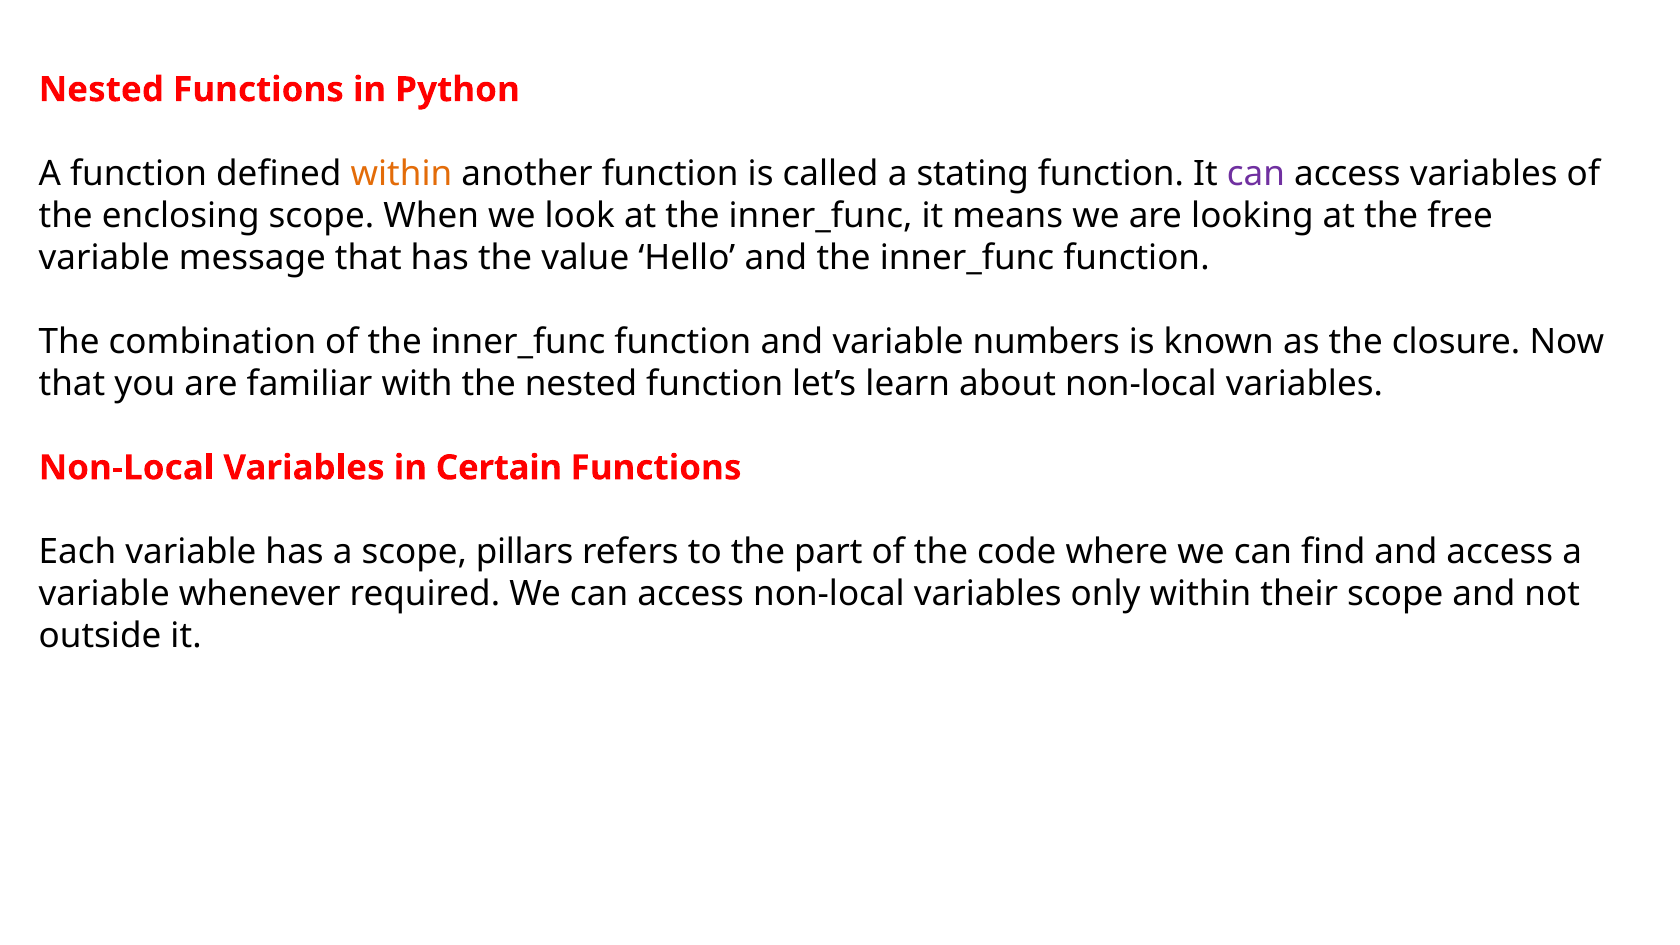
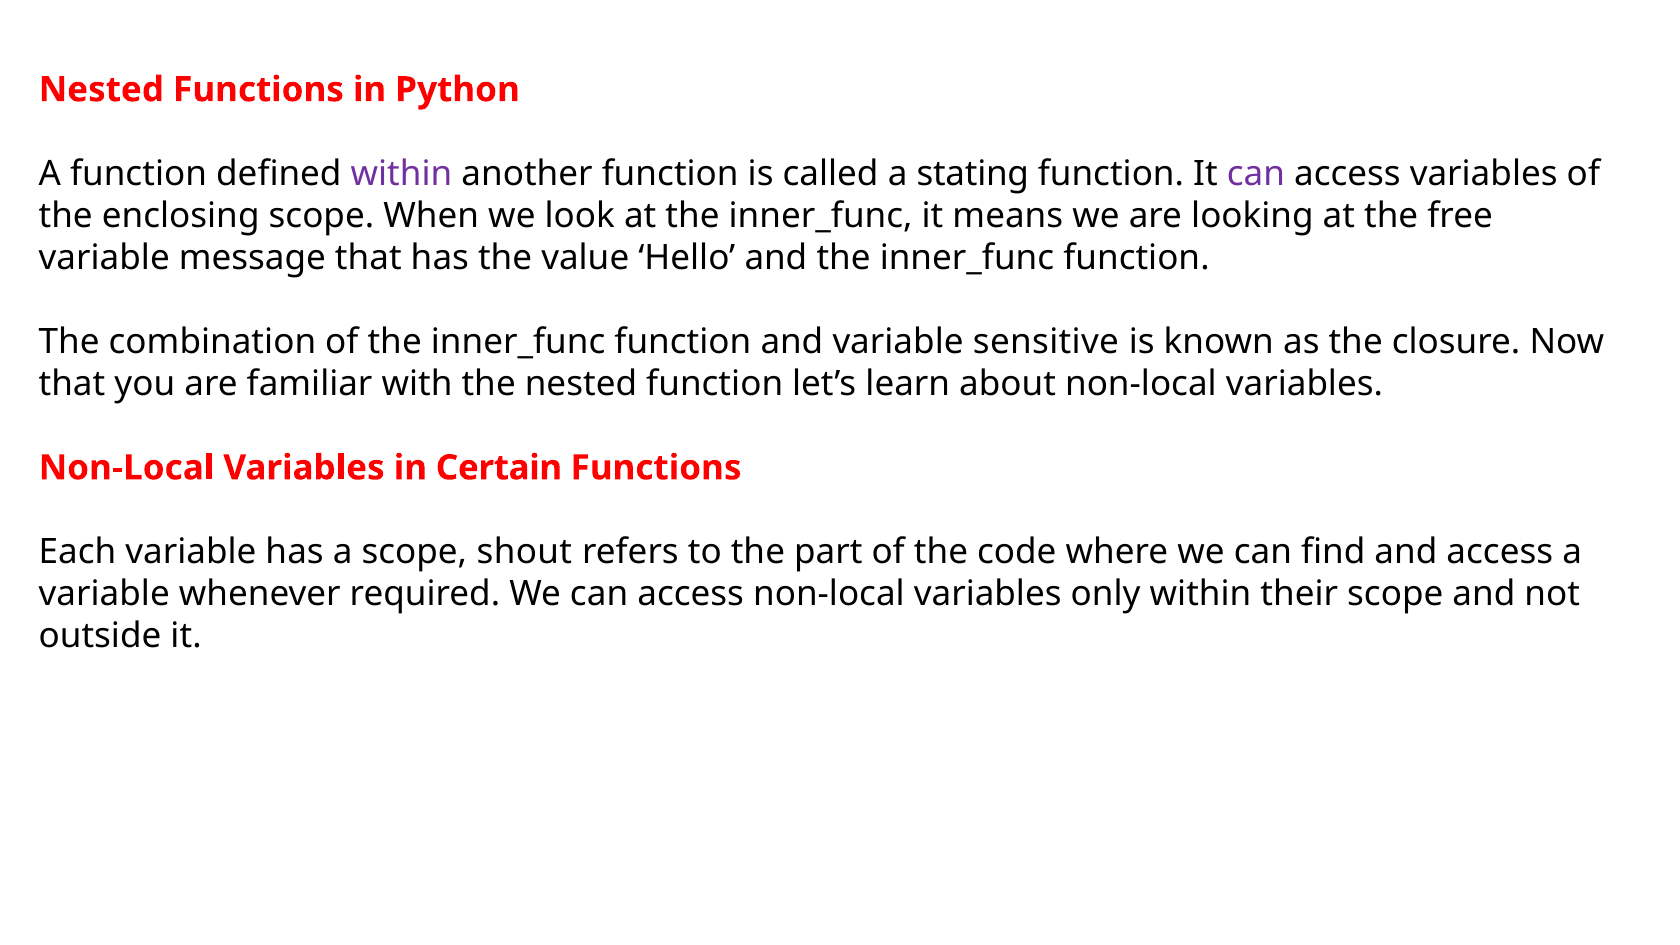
within at (401, 174) colour: orange -> purple
numbers: numbers -> sensitive
pillars: pillars -> shout
